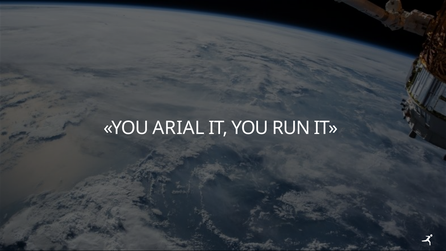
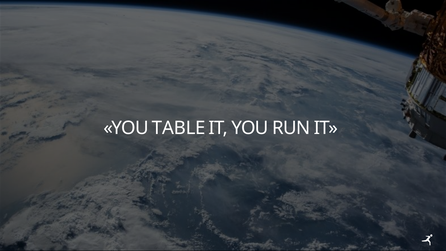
ARIAL: ARIAL -> TABLE
